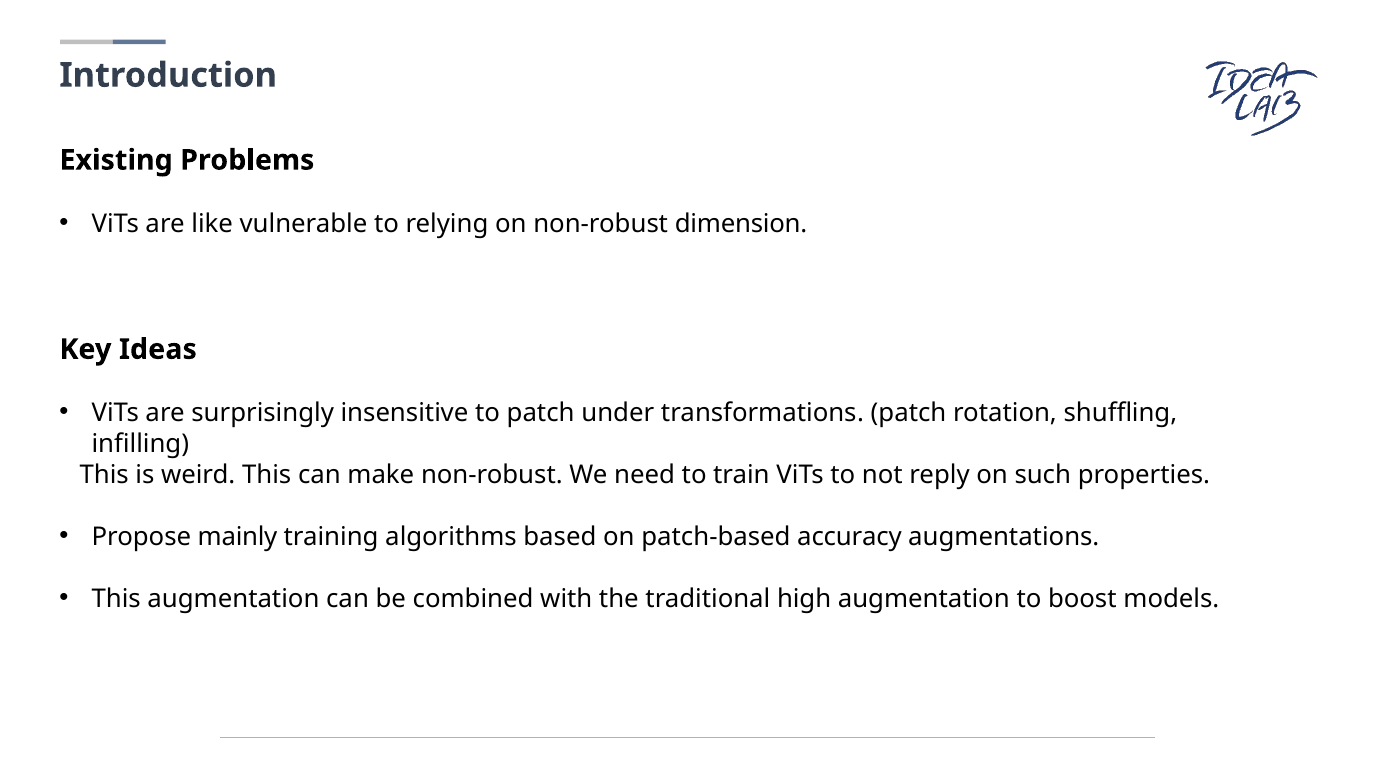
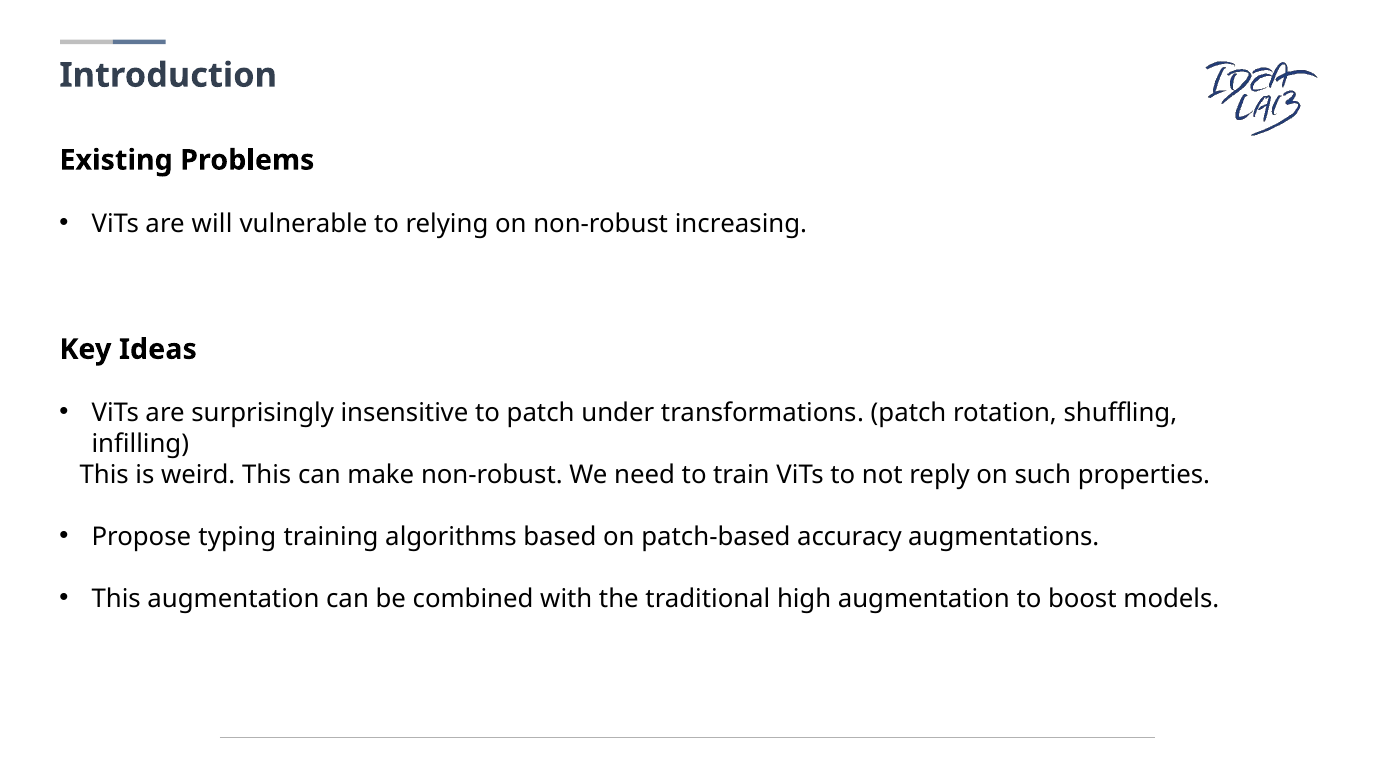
like: like -> will
dimension: dimension -> increasing
mainly: mainly -> typing
